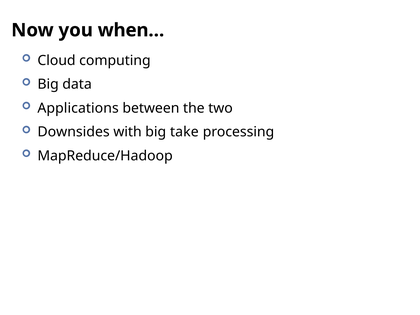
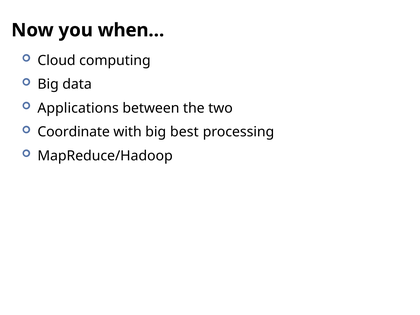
Downsides: Downsides -> Coordinate
take: take -> best
